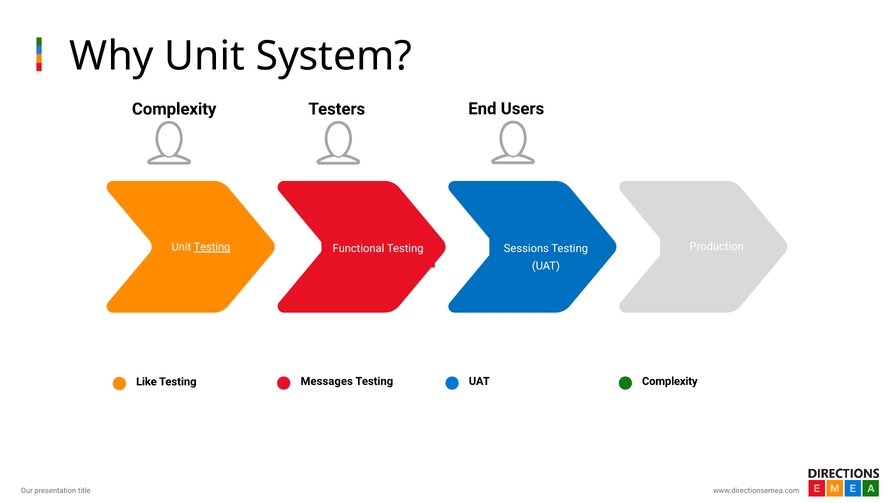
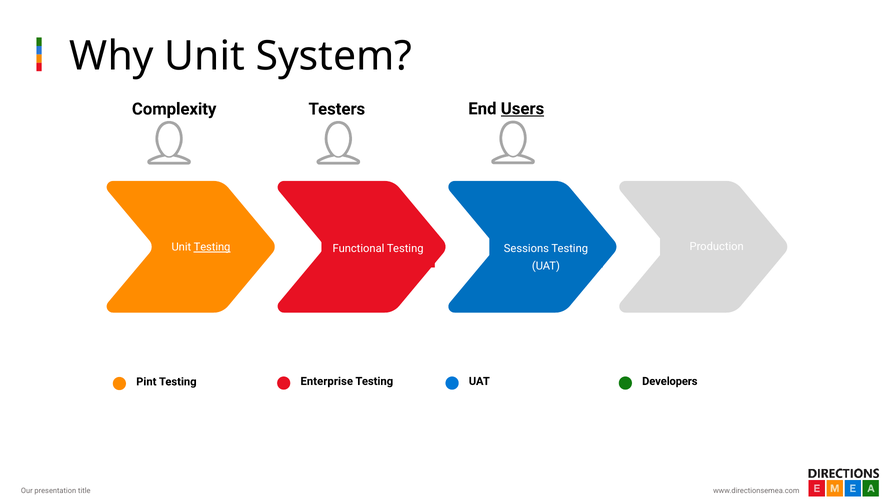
Users underline: none -> present
Like: Like -> Pint
Messages: Messages -> Enterprise
Testing Complexity: Complexity -> Developers
